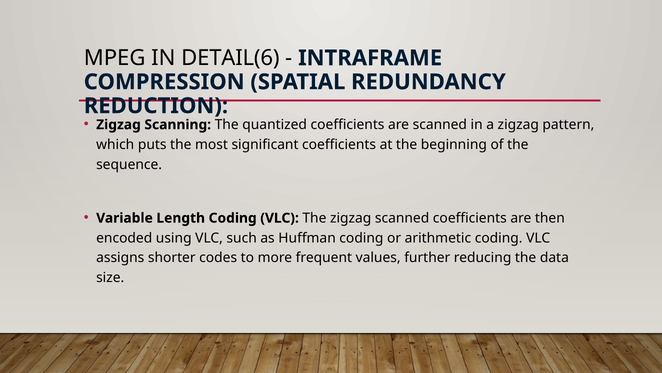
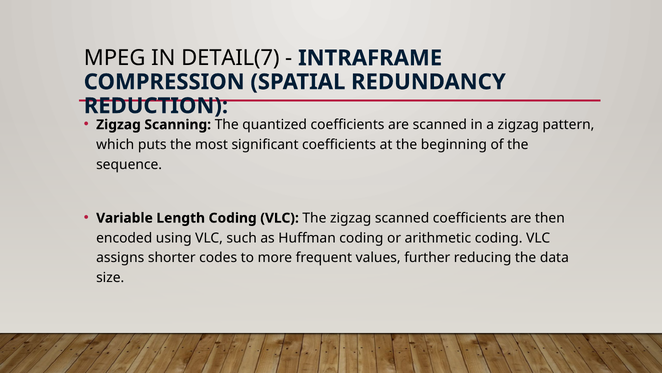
DETAIL(6: DETAIL(6 -> DETAIL(7
